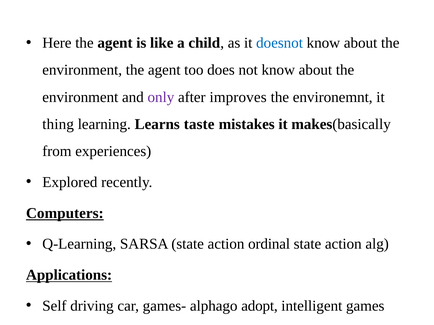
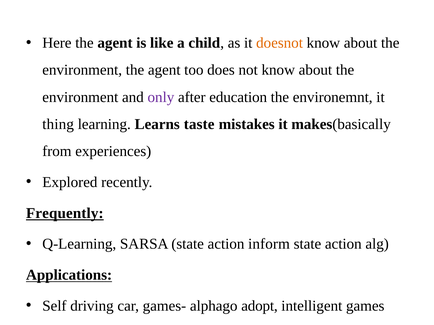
doesnot colour: blue -> orange
improves: improves -> education
Computers: Computers -> Frequently
ordinal: ordinal -> inform
